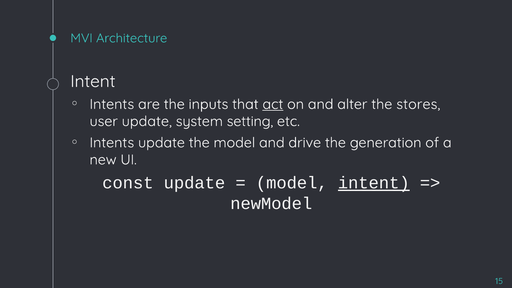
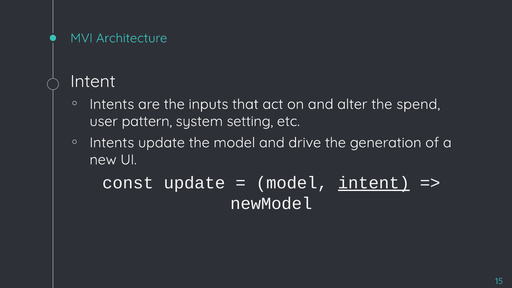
act underline: present -> none
stores: stores -> spend
user update: update -> pattern
